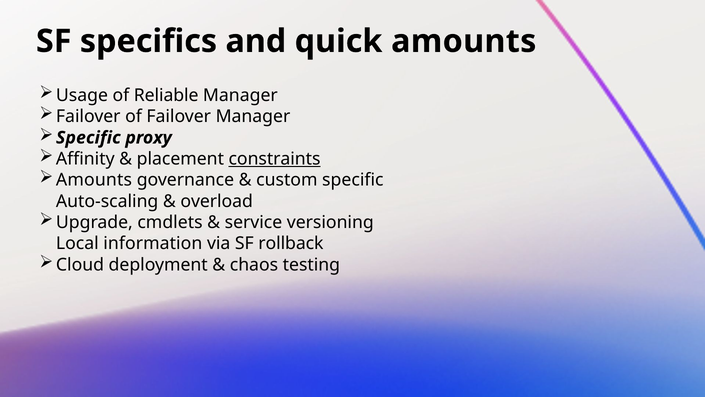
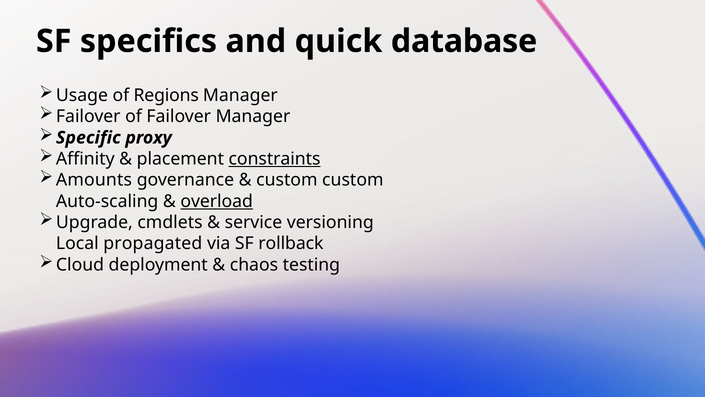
quick amounts: amounts -> database
Reliable: Reliable -> Regions
custom specific: specific -> custom
overload underline: none -> present
information: information -> propagated
